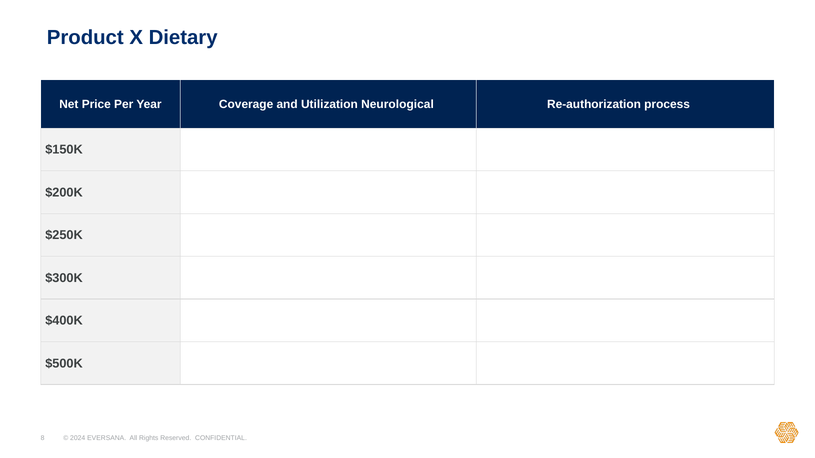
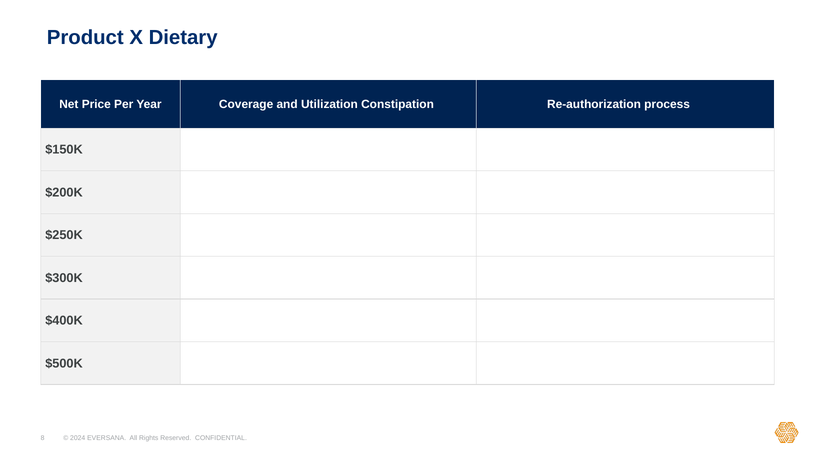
Neurological: Neurological -> Constipation
